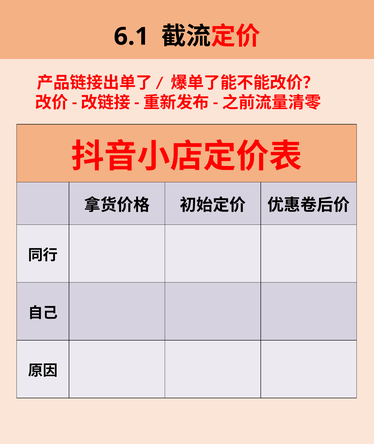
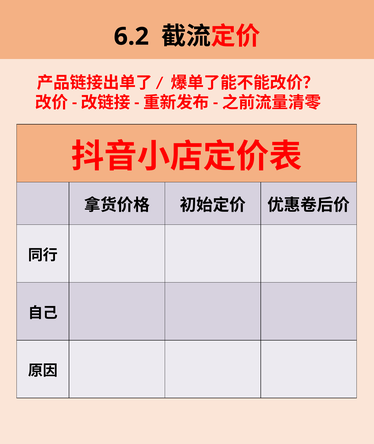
6.1: 6.1 -> 6.2
